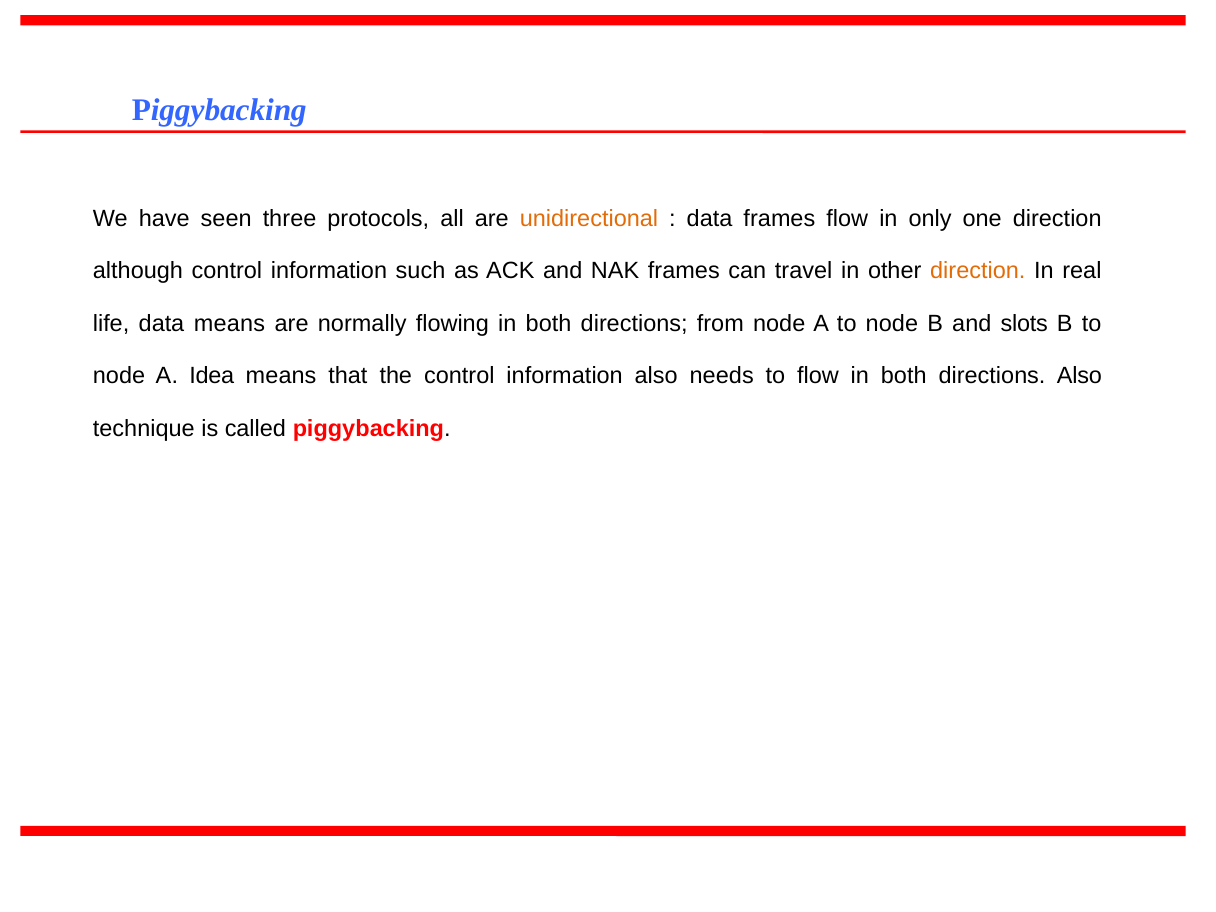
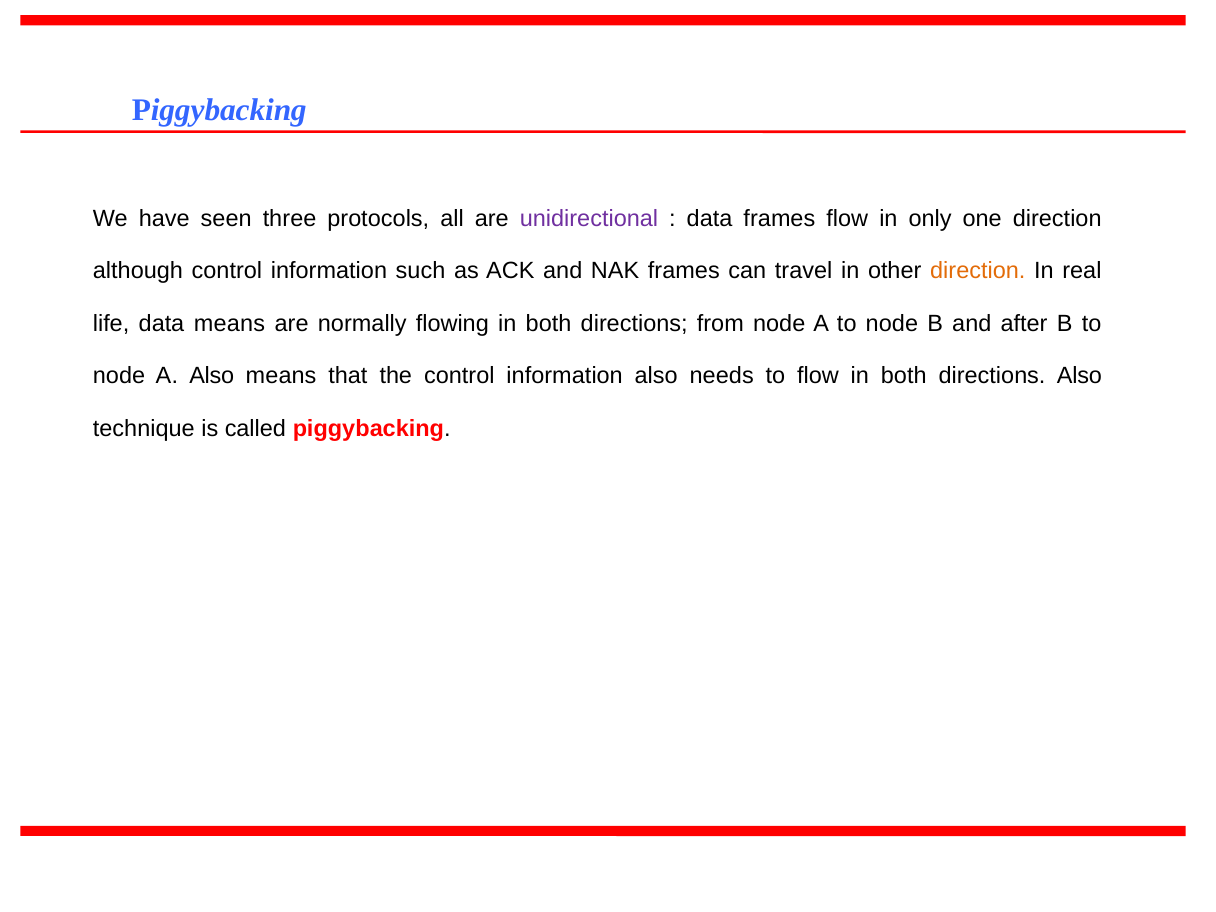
unidirectional colour: orange -> purple
slots: slots -> after
A Idea: Idea -> Also
